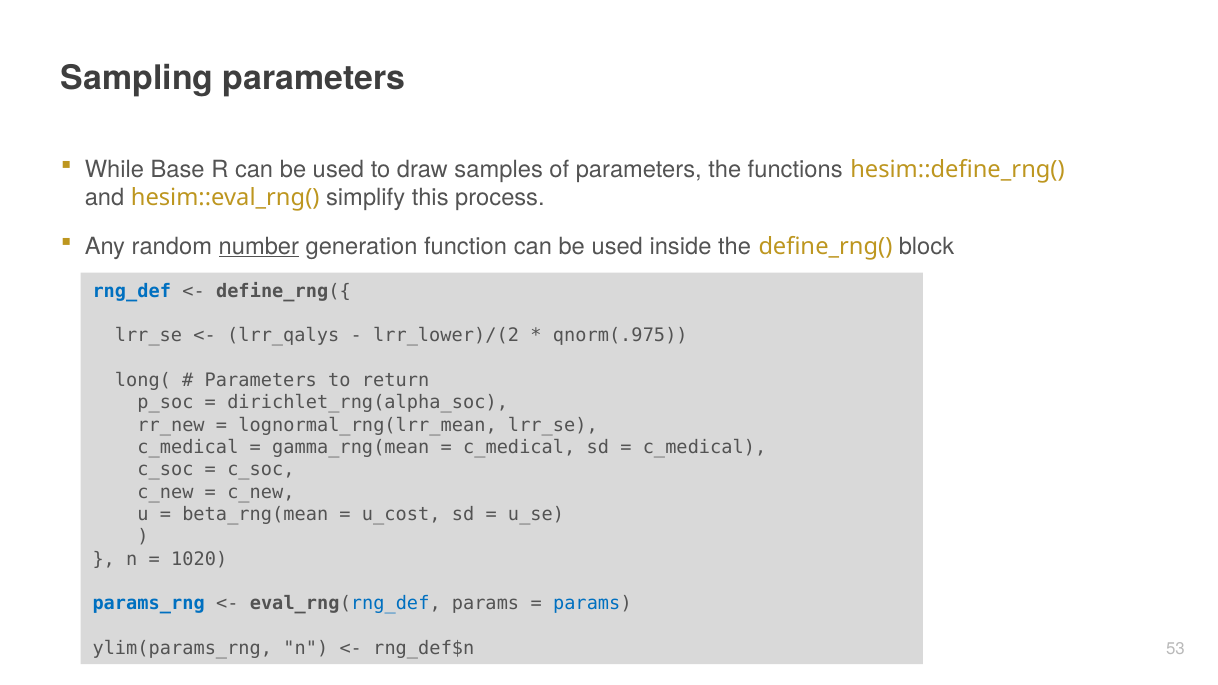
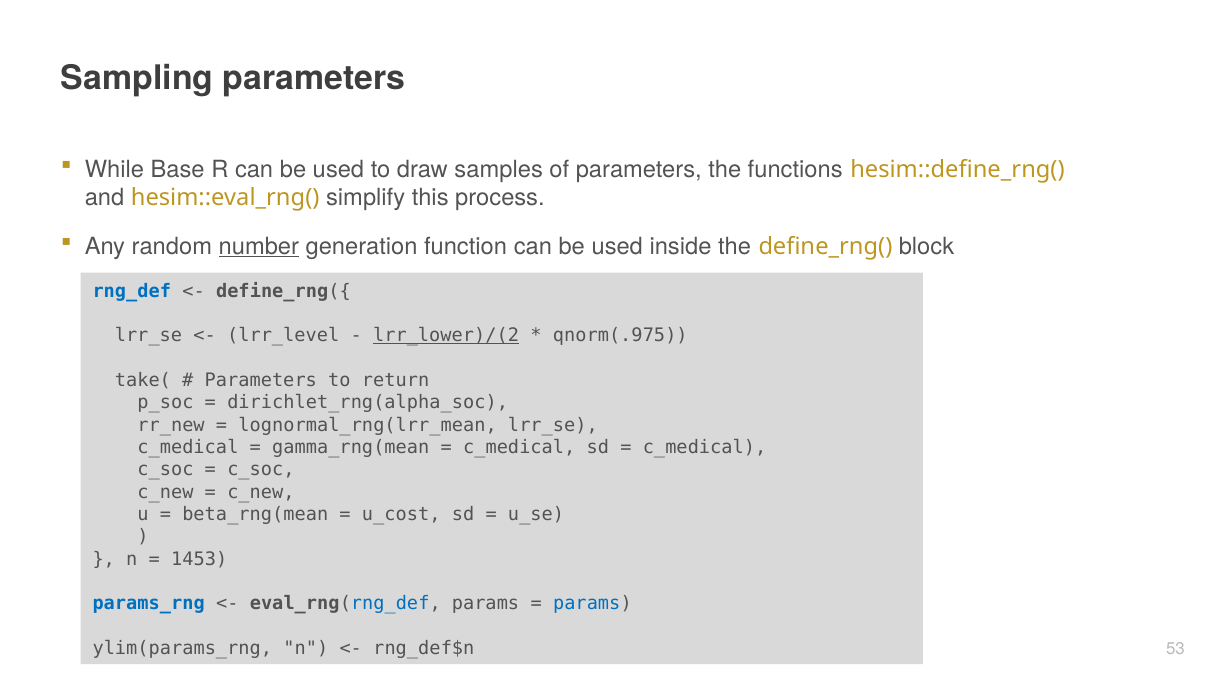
lrr_qalys: lrr_qalys -> lrr_level
lrr_lower)/(2 underline: none -> present
long(: long( -> take(
1020: 1020 -> 1453
